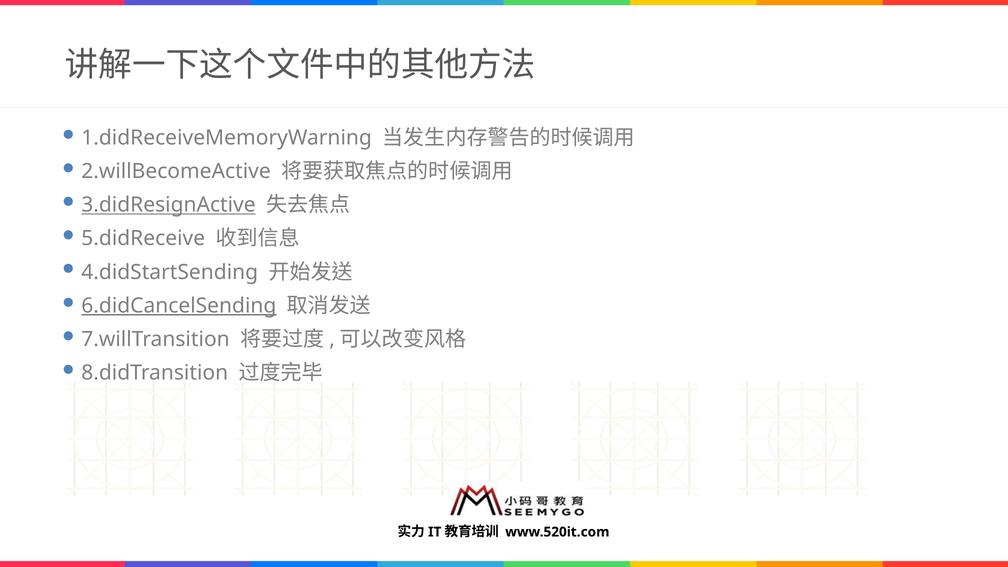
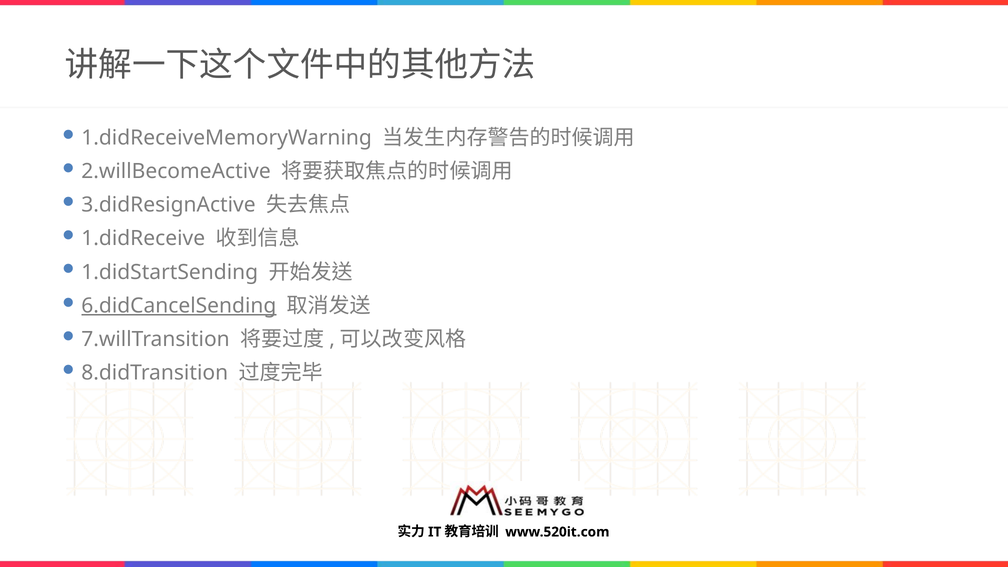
3.didResignActive underline: present -> none
5.didReceive: 5.didReceive -> 1.didReceive
4.didStartSending: 4.didStartSending -> 1.didStartSending
